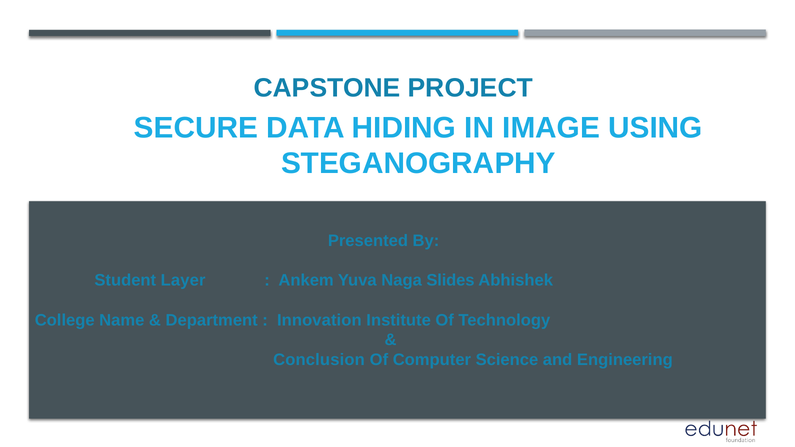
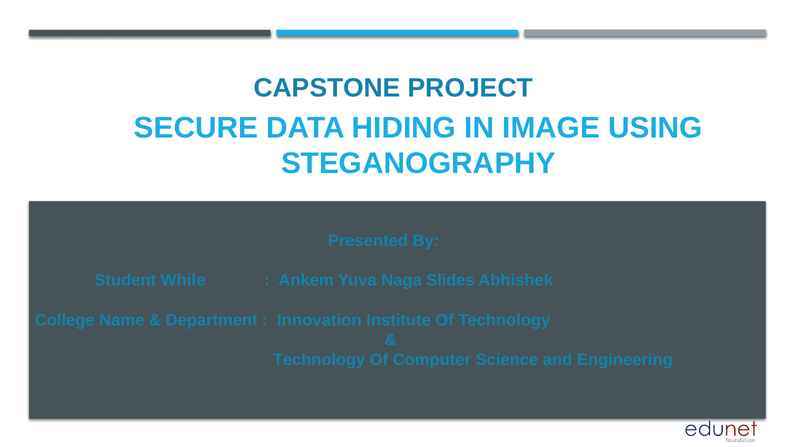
Layer: Layer -> While
Conclusion at (319, 360): Conclusion -> Technology
